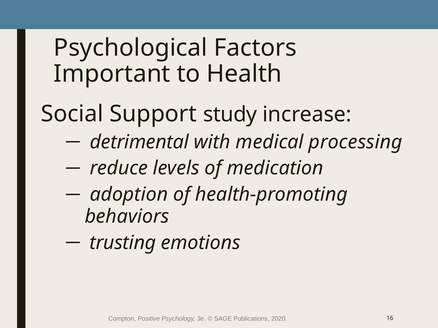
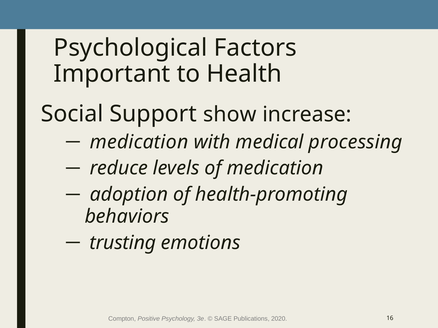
study: study -> show
detrimental at (139, 142): detrimental -> medication
